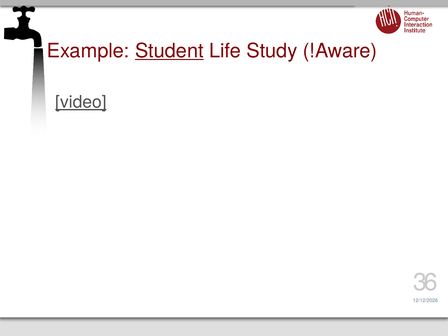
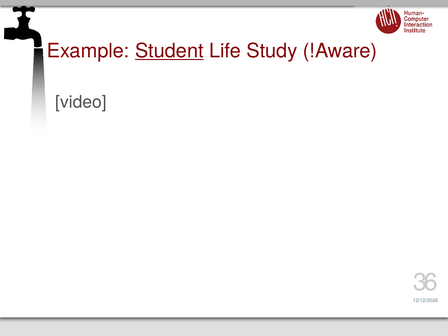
video underline: present -> none
